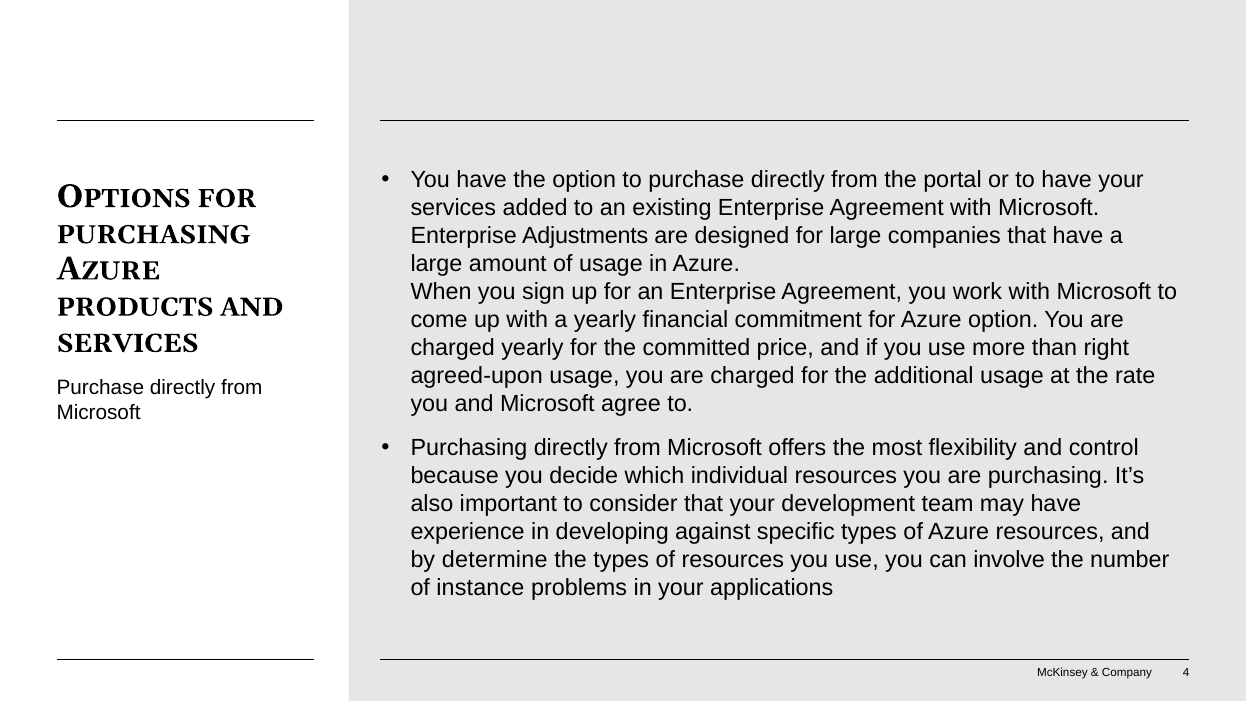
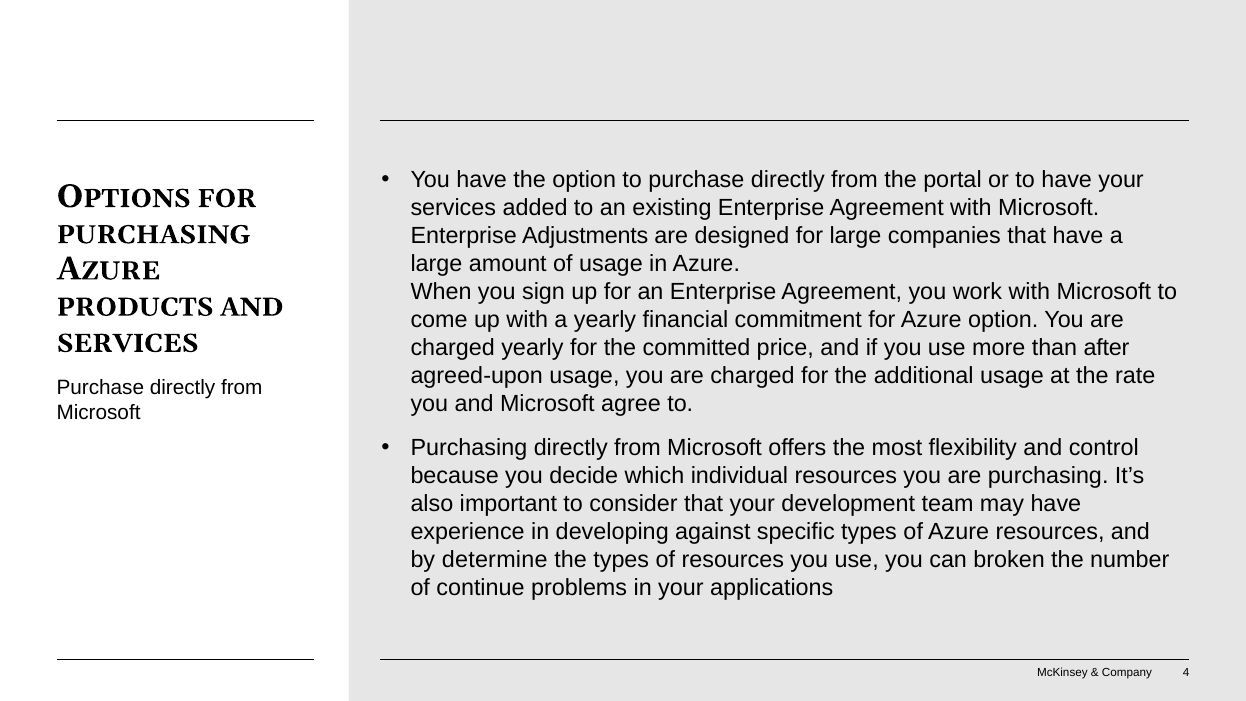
right: right -> after
involve: involve -> broken
instance: instance -> continue
